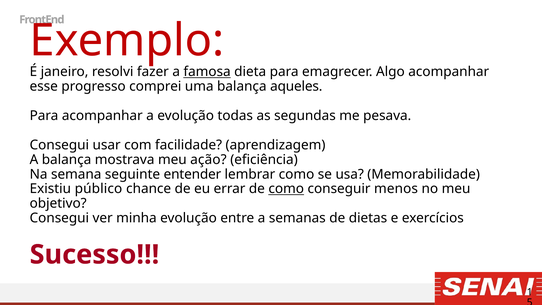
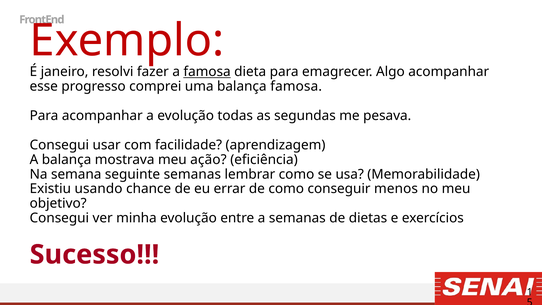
balança aqueles: aqueles -> famosa
seguinte entender: entender -> semanas
público: público -> usando
como at (286, 189) underline: present -> none
